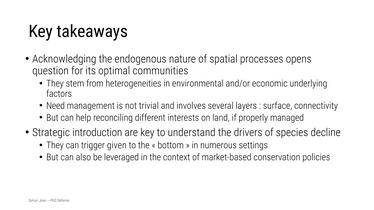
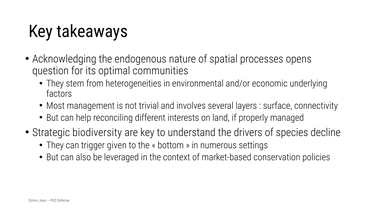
Need: Need -> Most
introduction: introduction -> biodiversity
